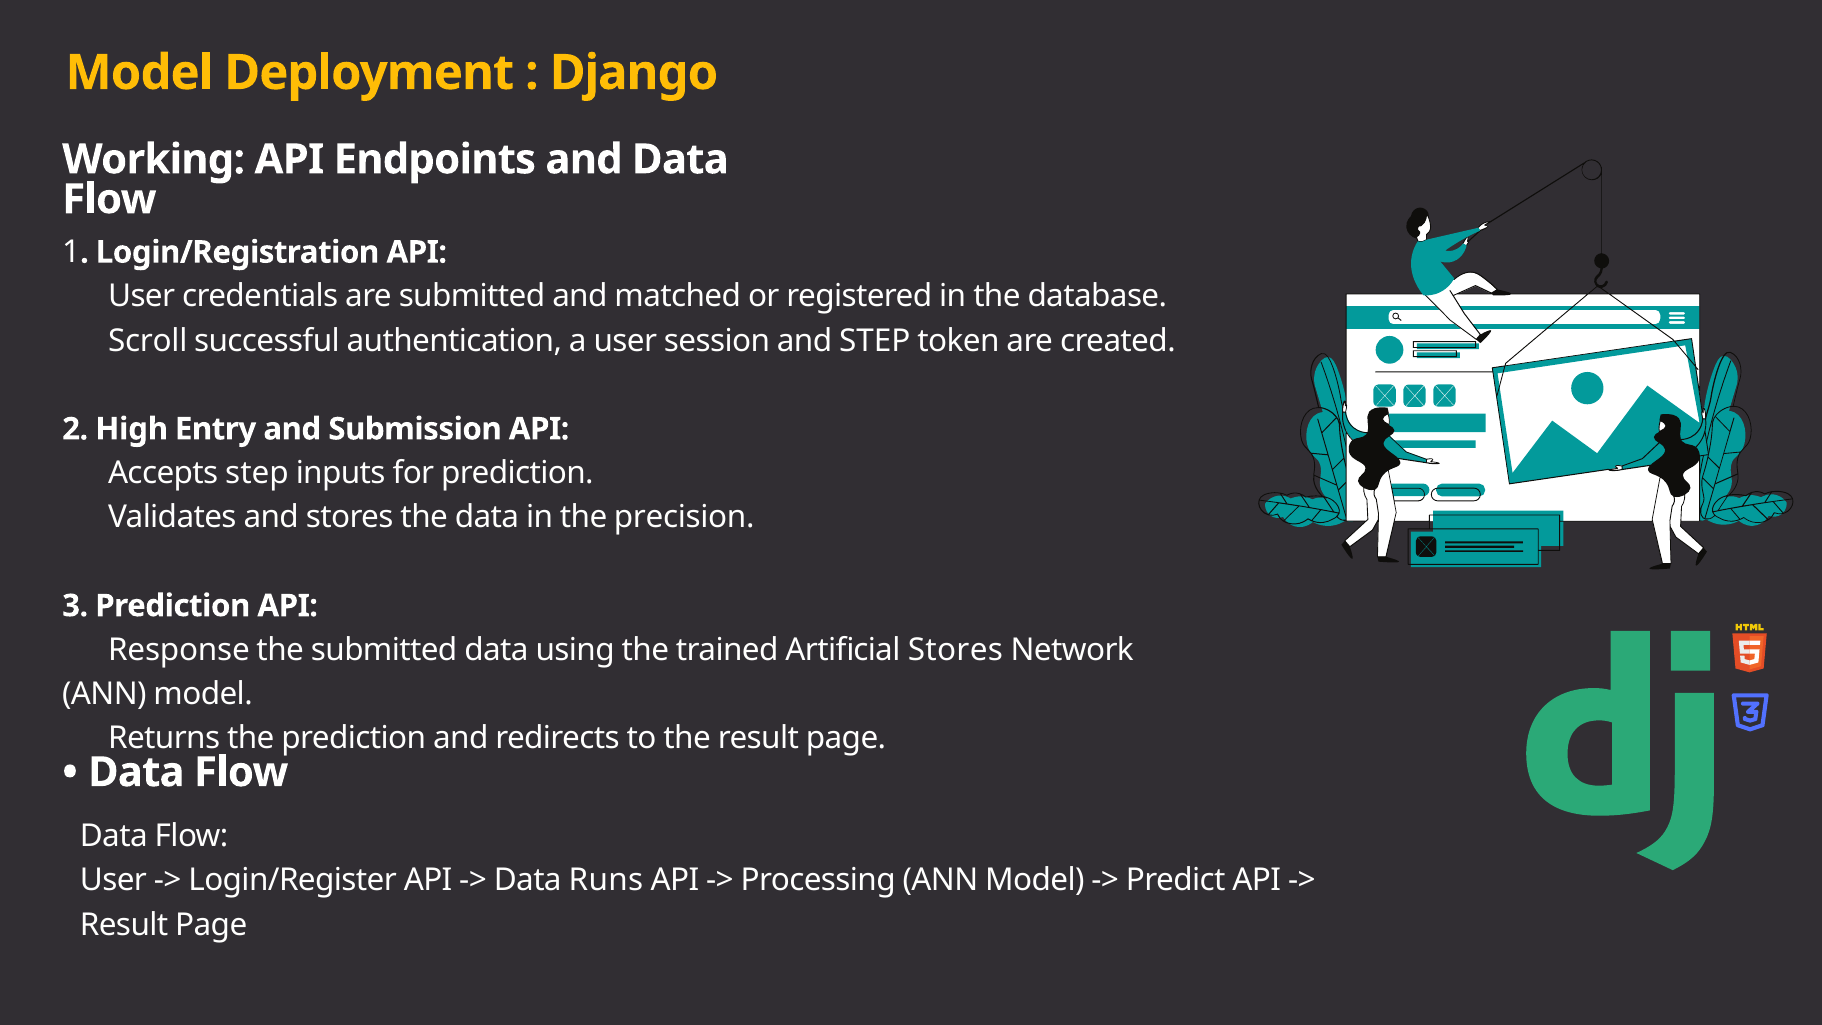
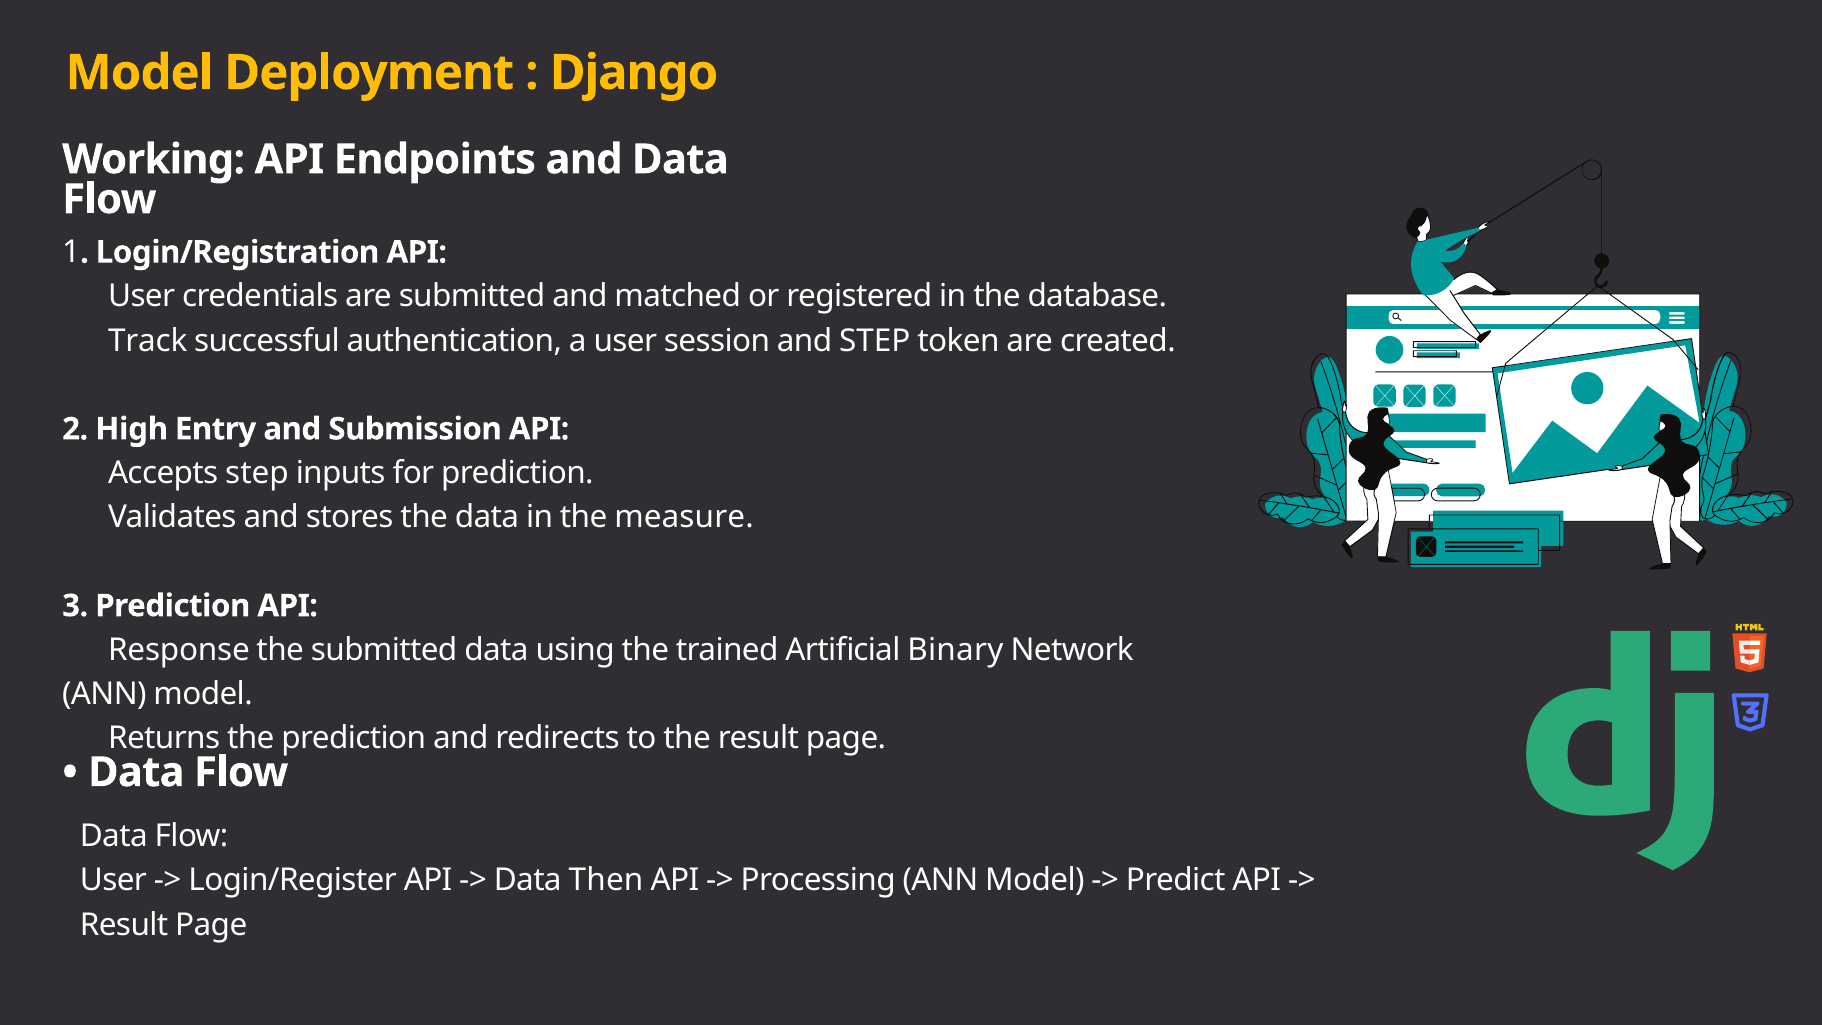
Scroll: Scroll -> Track
precision: precision -> measure
Artificial Stores: Stores -> Binary
Runs: Runs -> Then
